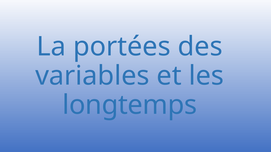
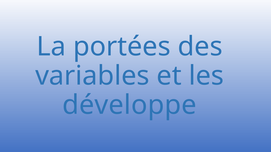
longtemps: longtemps -> développe
